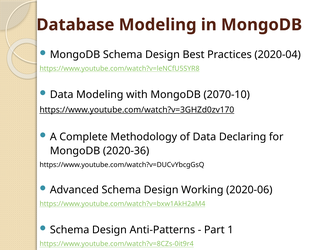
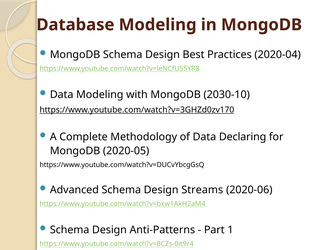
2070-10: 2070-10 -> 2030-10
2020-36: 2020-36 -> 2020-05
Working: Working -> Streams
